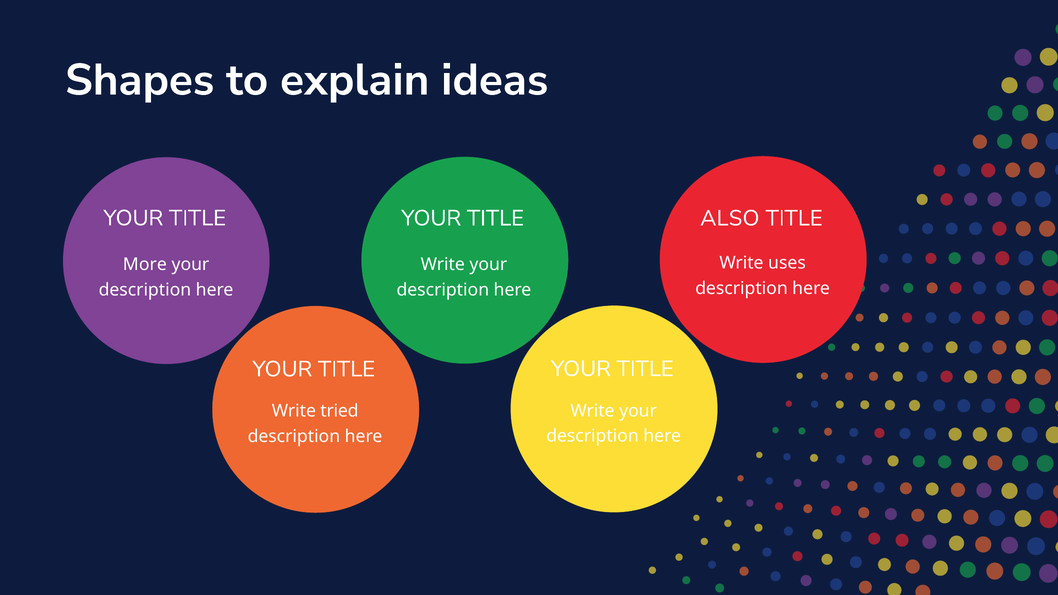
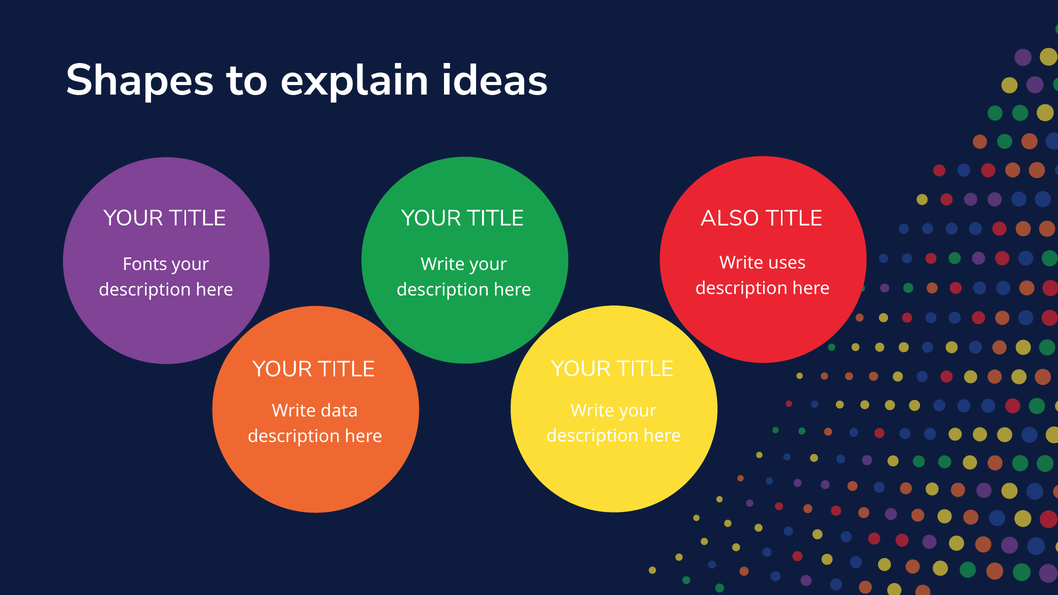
More: More -> Fonts
tried: tried -> data
